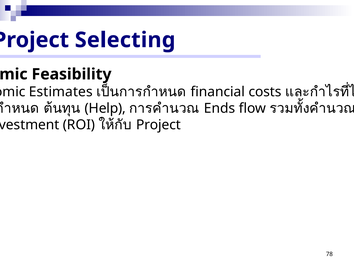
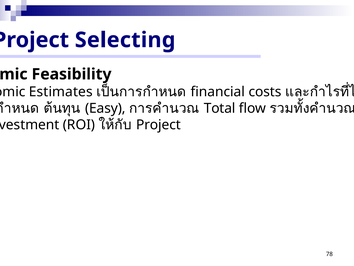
Help: Help -> Easy
Ends: Ends -> Total
